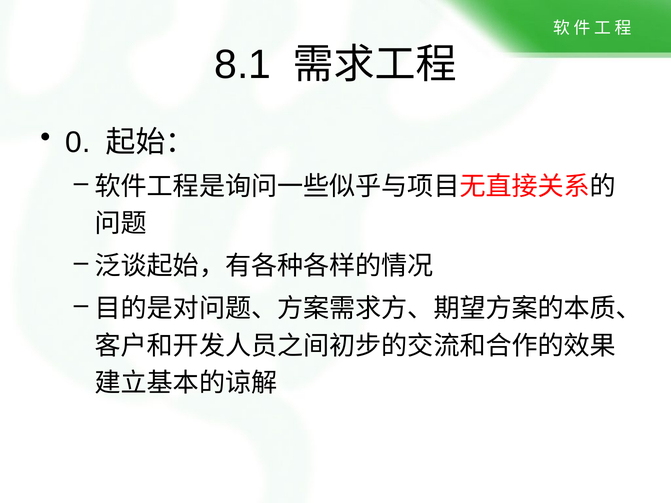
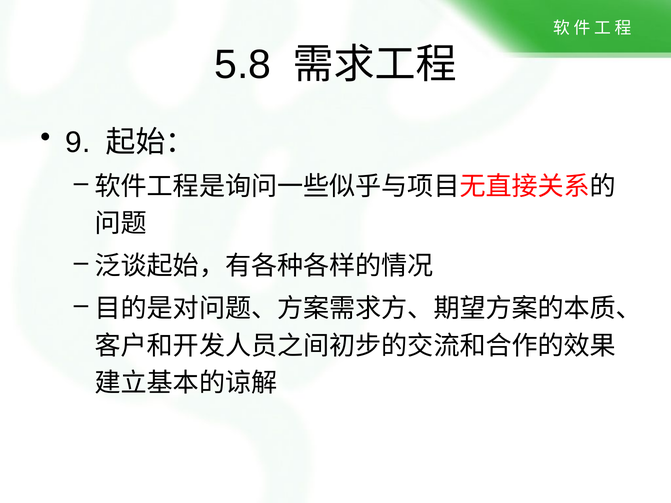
8.1: 8.1 -> 5.8
0: 0 -> 9
